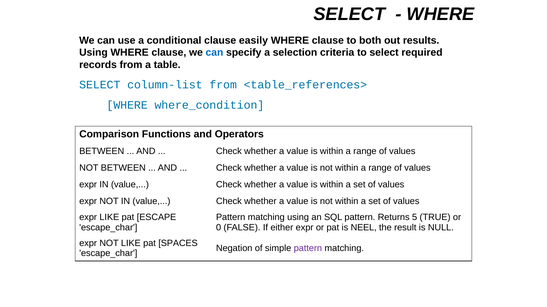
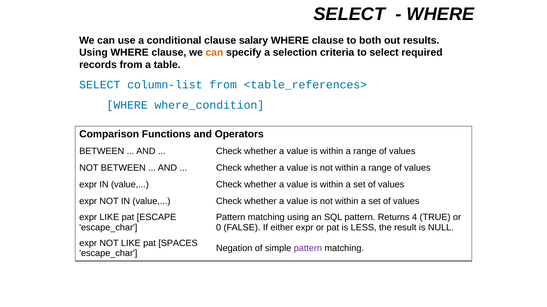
easily: easily -> salary
can at (214, 53) colour: blue -> orange
5: 5 -> 4
NEEL: NEEL -> LESS
